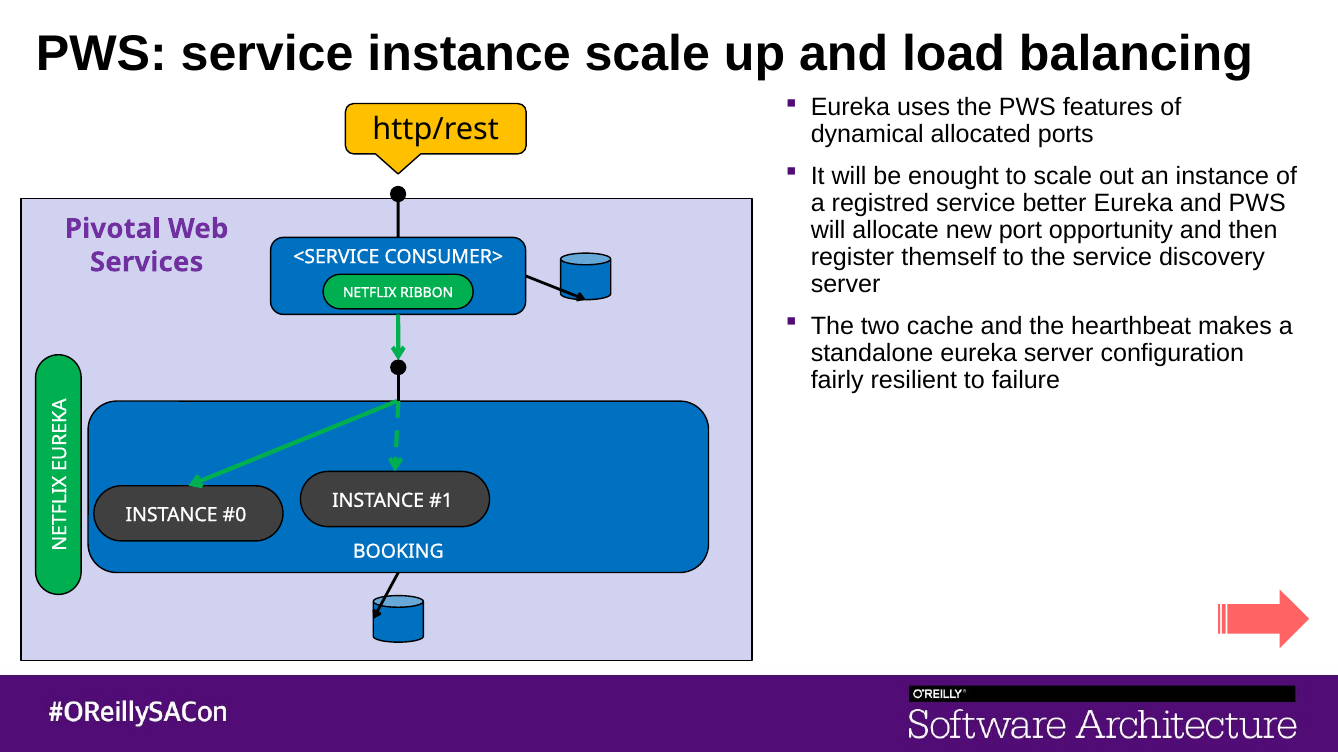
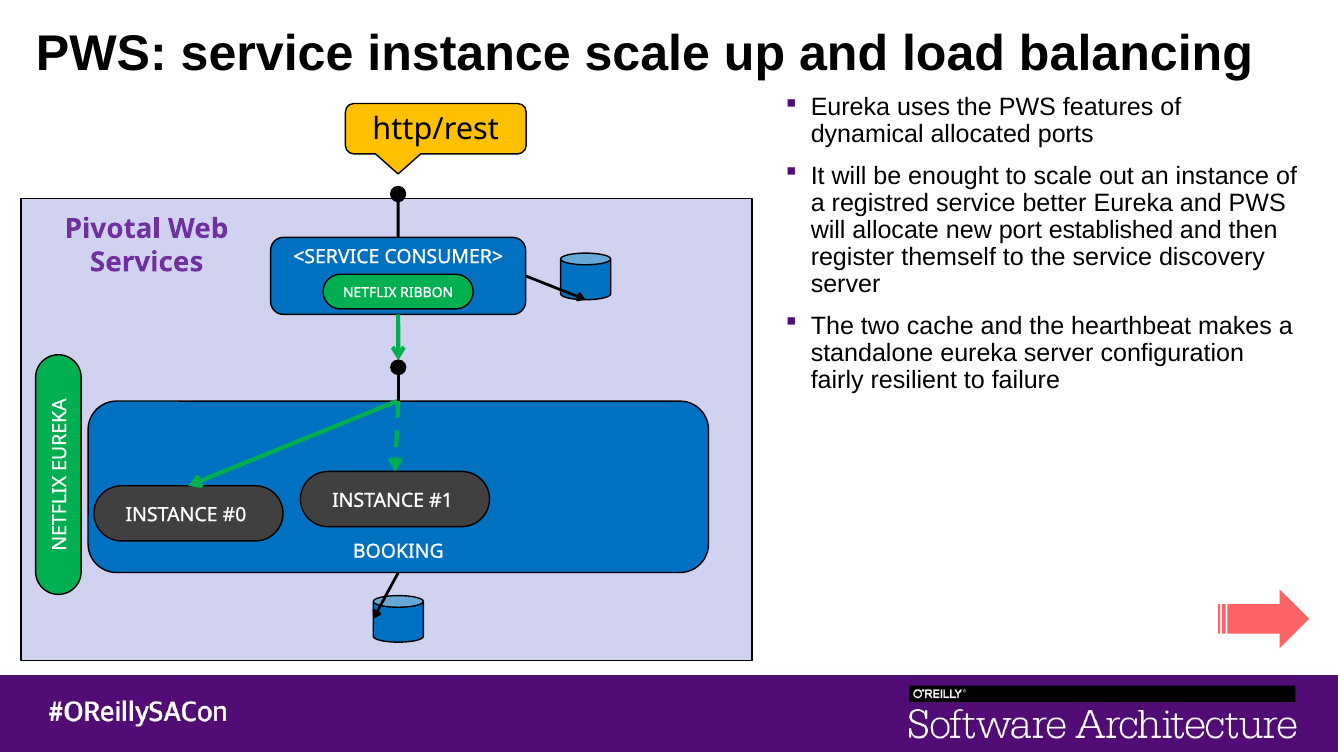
opportunity: opportunity -> established
